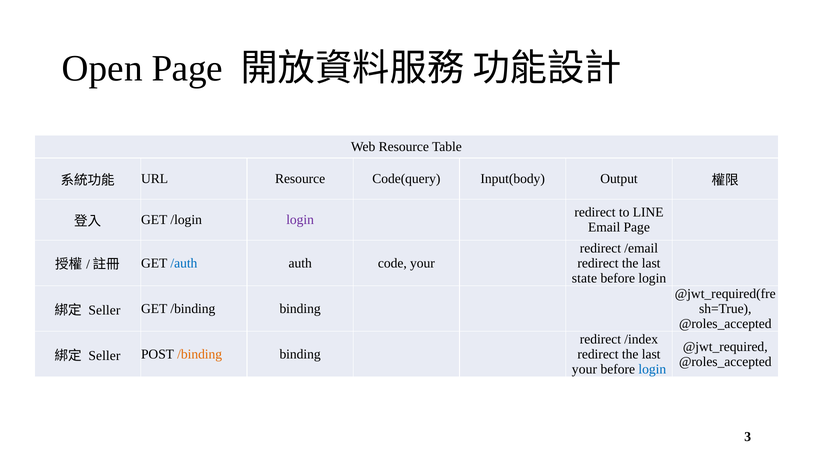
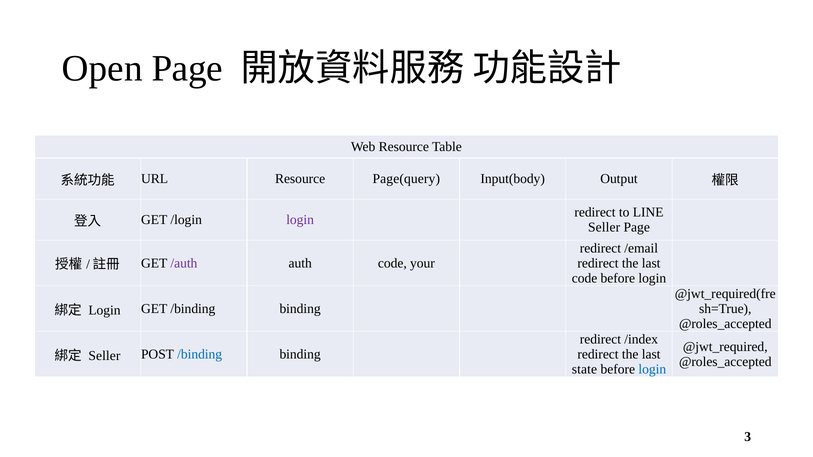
Code(query: Code(query -> Page(query
Email at (604, 228): Email -> Seller
/auth colour: blue -> purple
state at (584, 278): state -> code
Seller at (104, 310): Seller -> Login
/binding at (200, 355) colour: orange -> blue
your at (584, 370): your -> state
